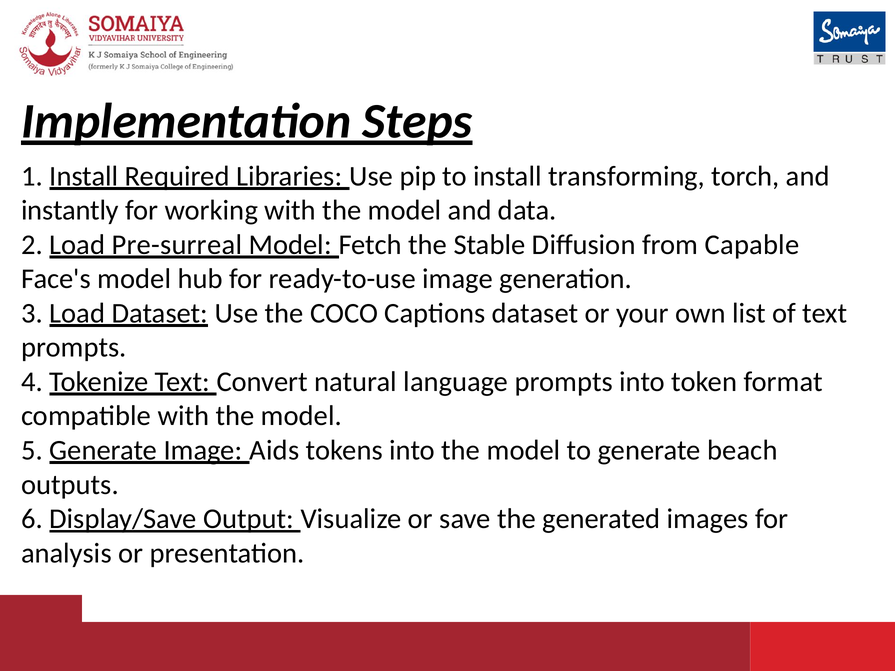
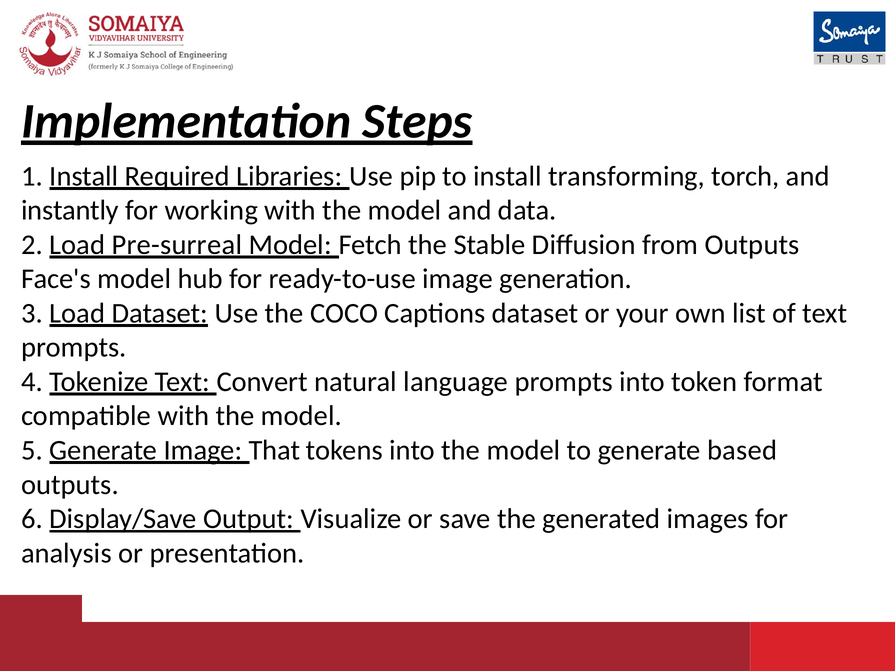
from Capable: Capable -> Outputs
Aids: Aids -> That
beach: beach -> based
